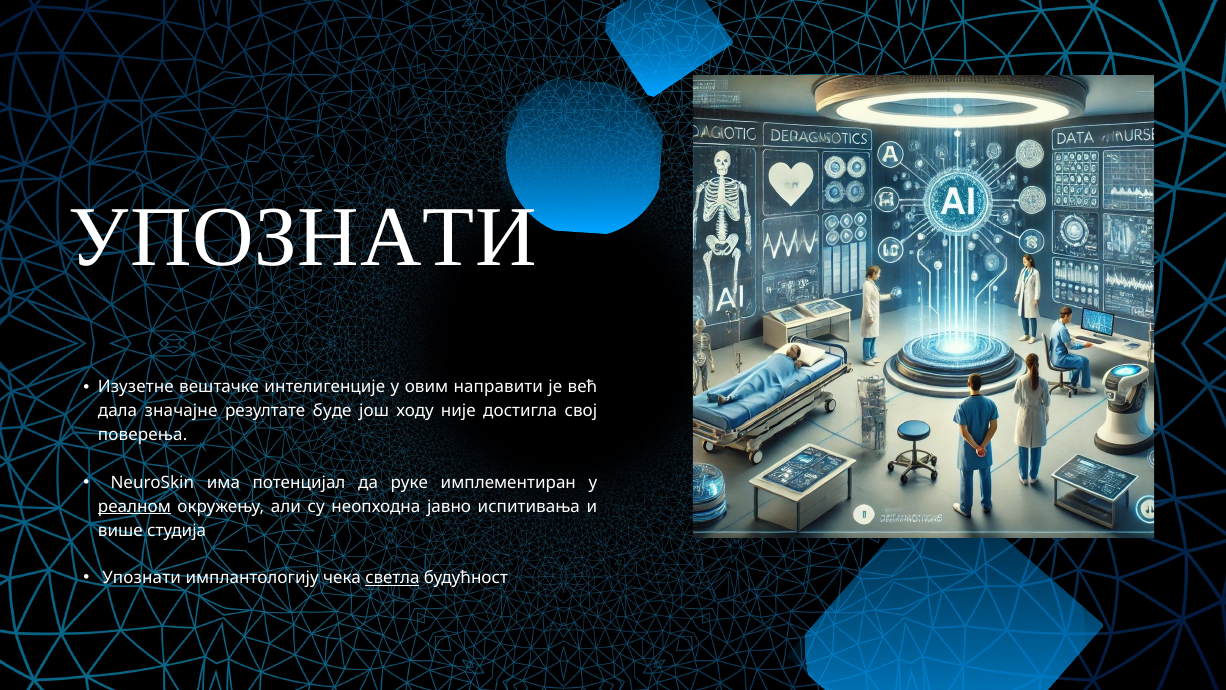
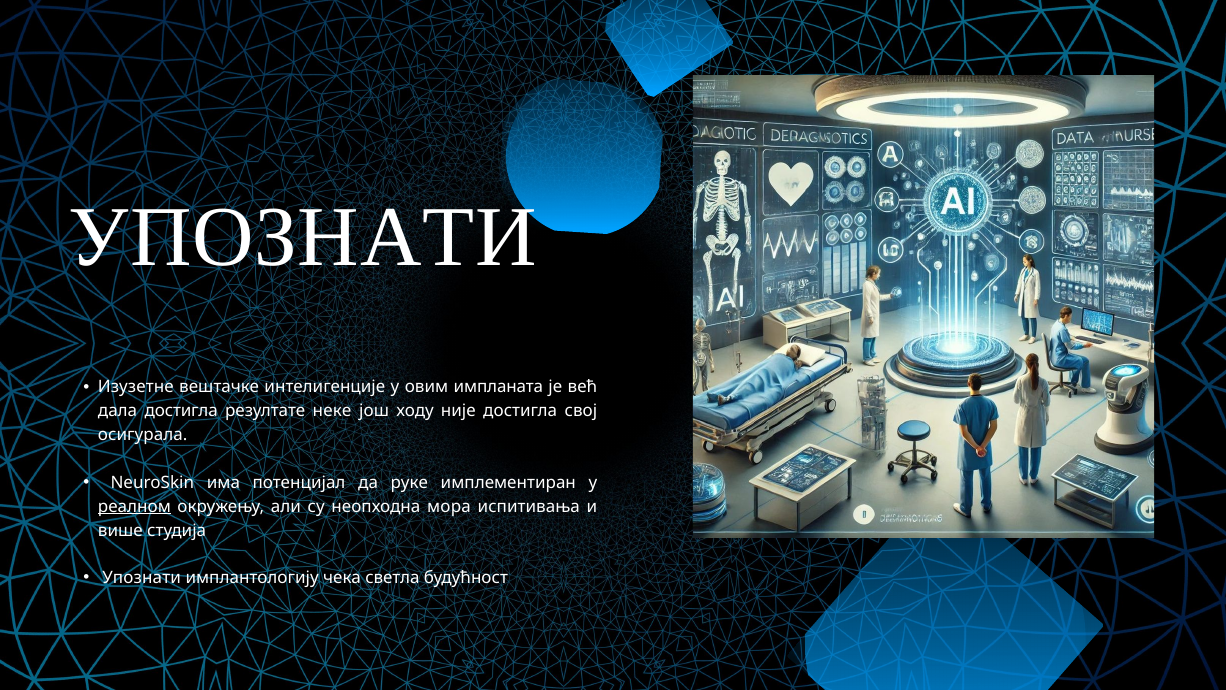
направити: направити -> импланата
дала значајне: значајне -> достигла
буде: буде -> некe
поверења: поверења -> осигурала
јавно: јавно -> мора
светла underline: present -> none
